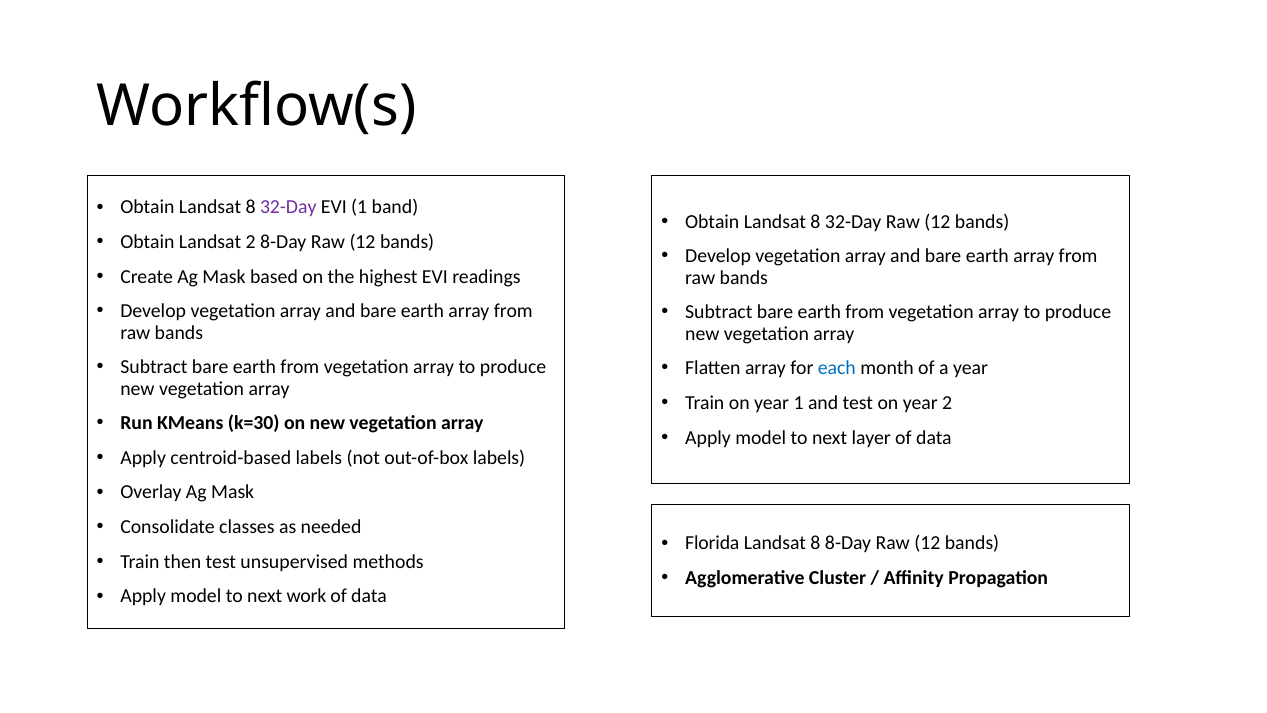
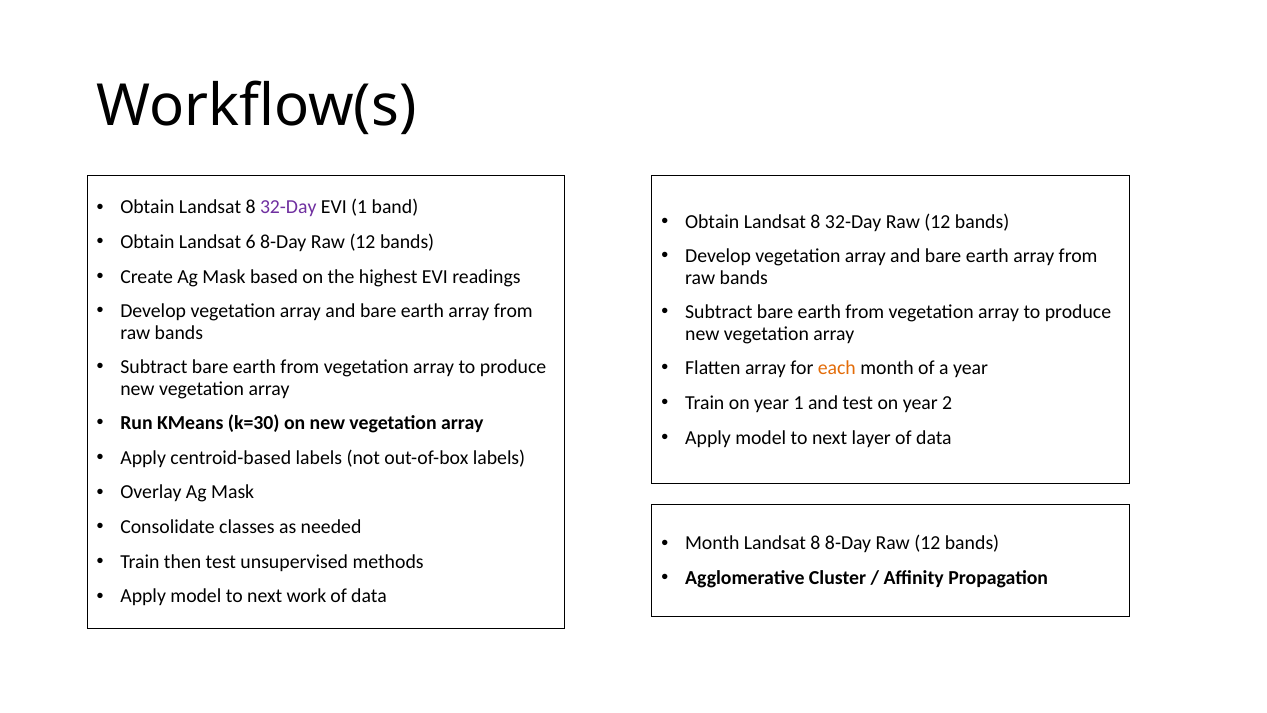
Landsat 2: 2 -> 6
each colour: blue -> orange
Florida at (712, 543): Florida -> Month
